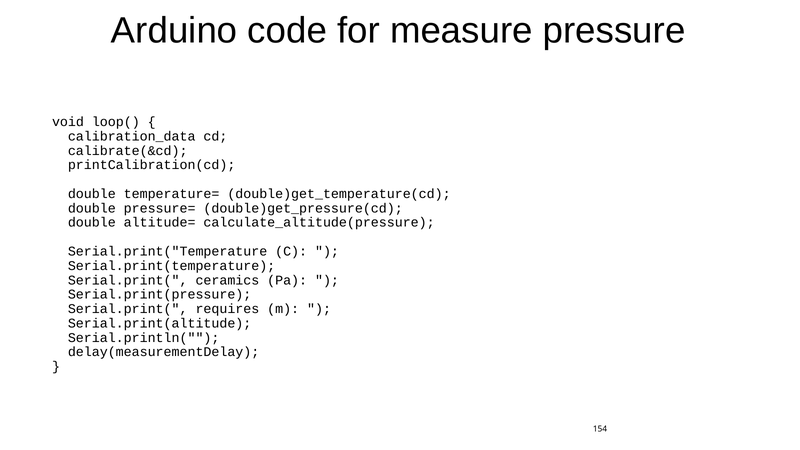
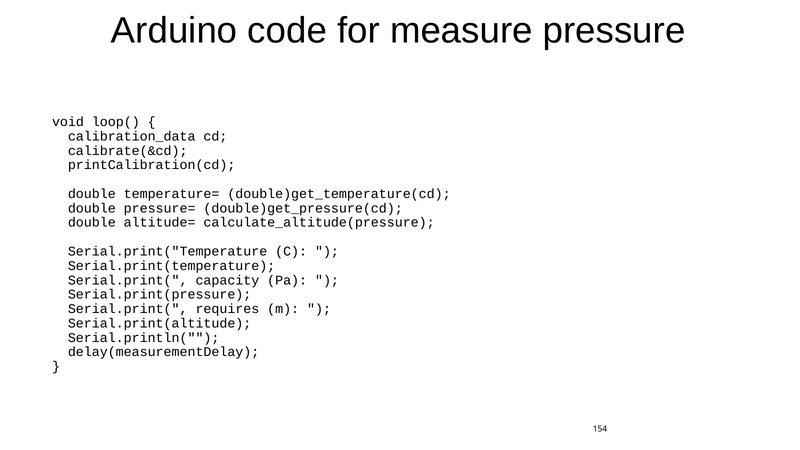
ceramics: ceramics -> capacity
